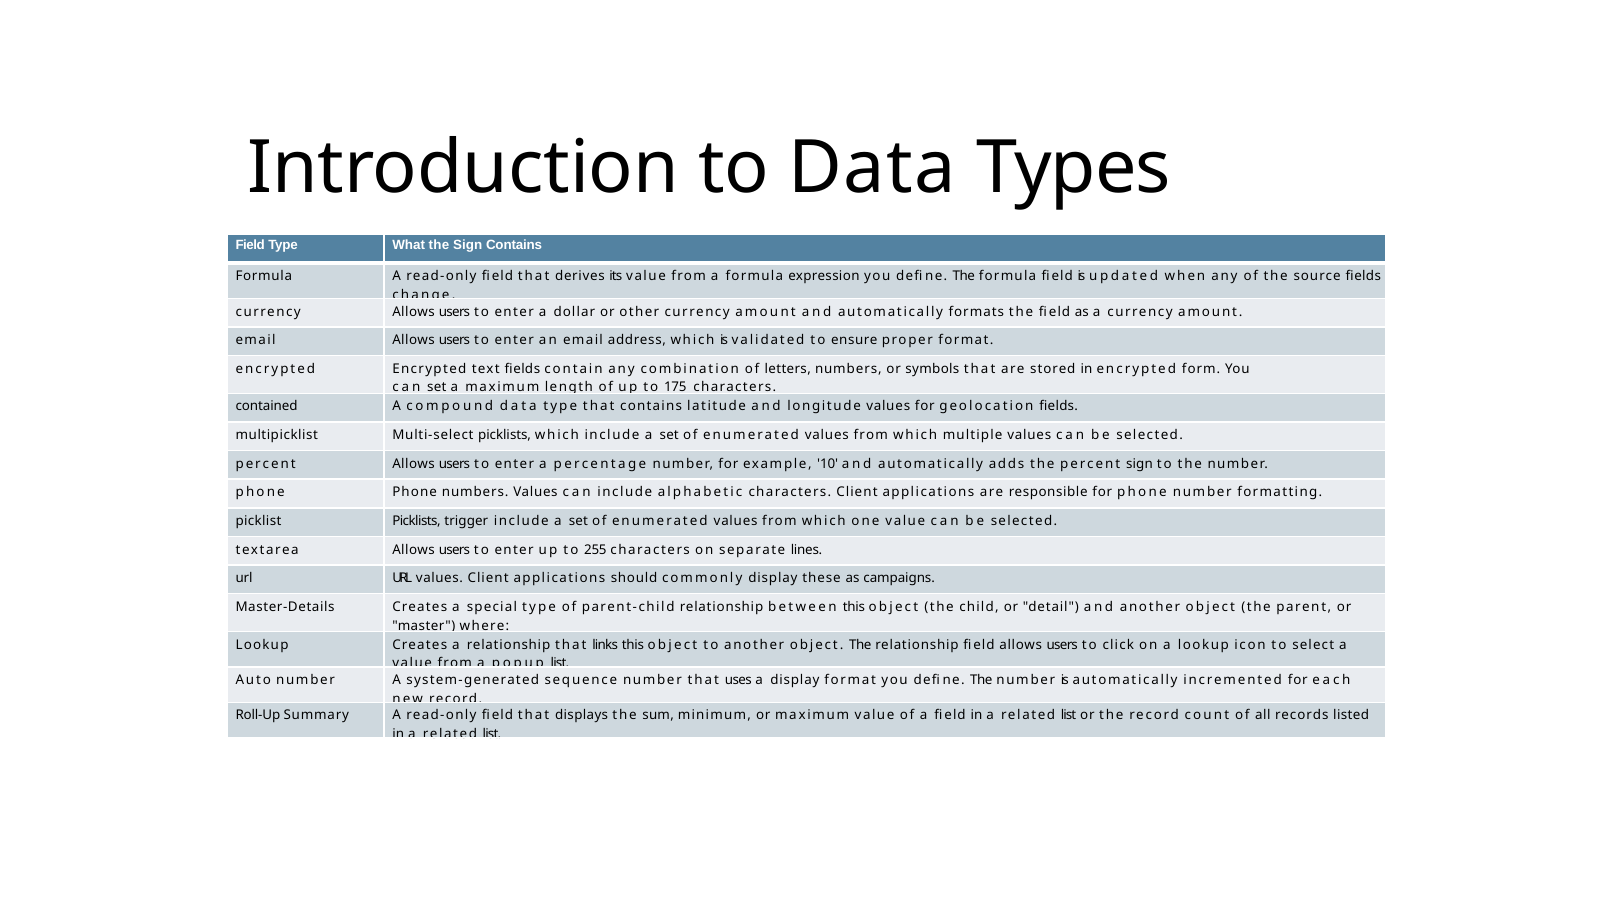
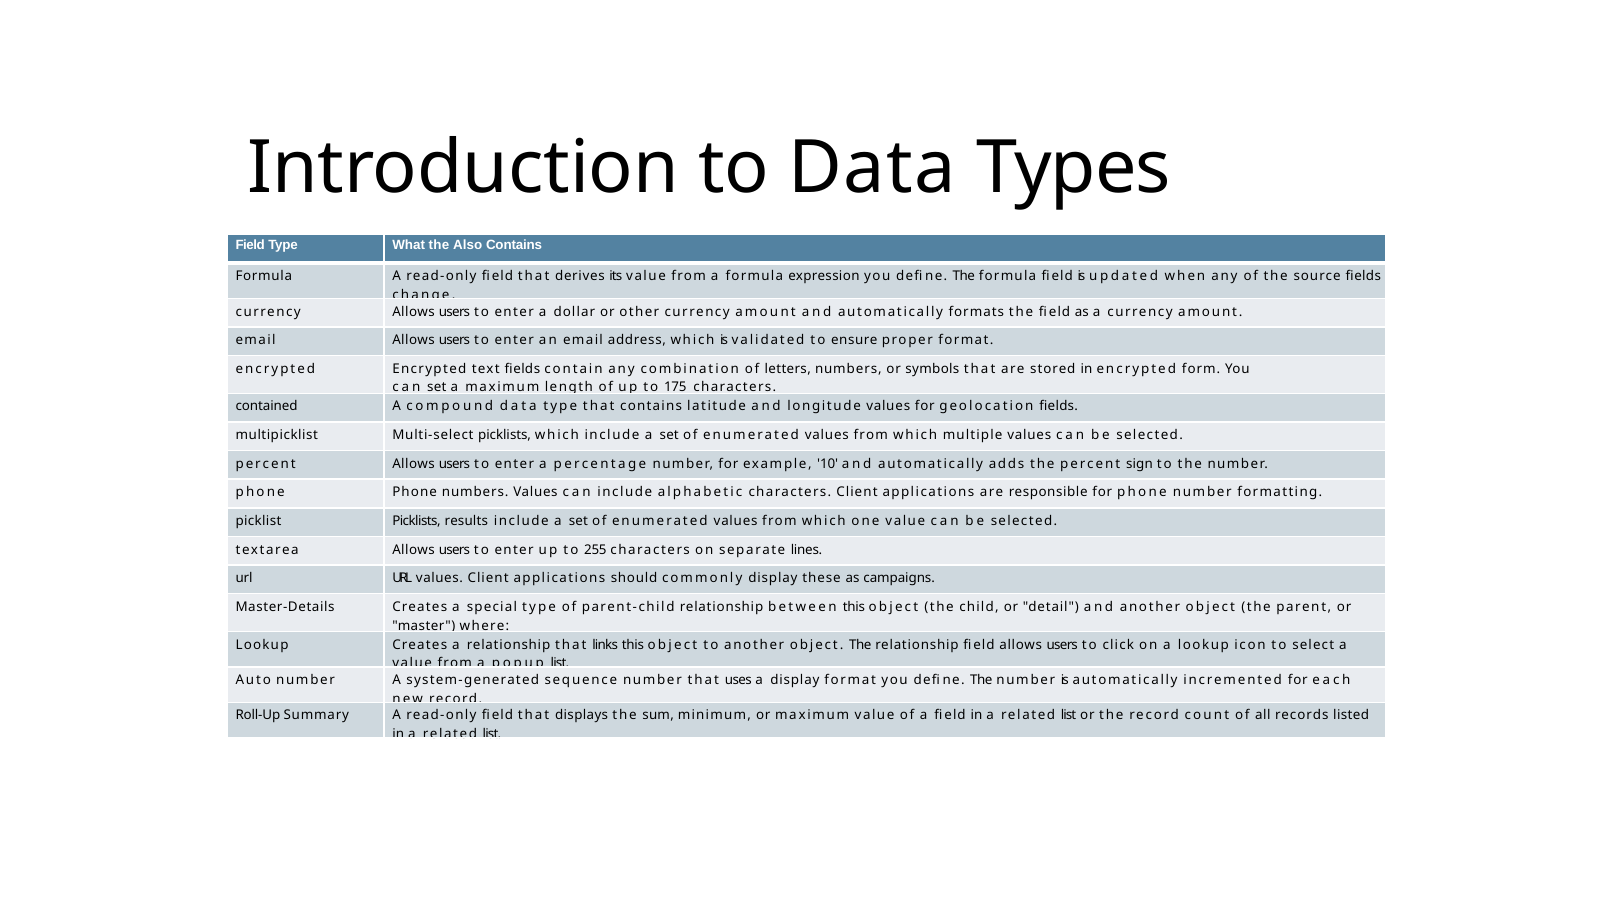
the Sign: Sign -> Also
trigger: trigger -> results
